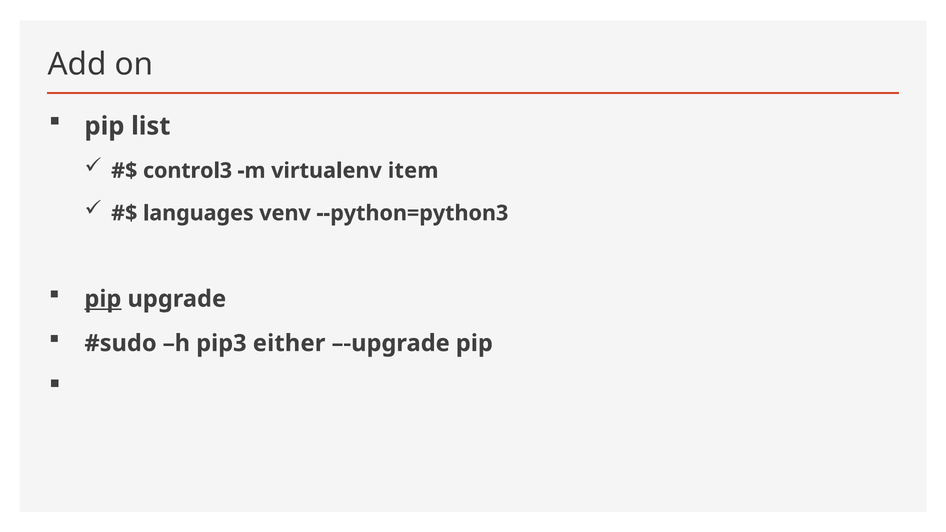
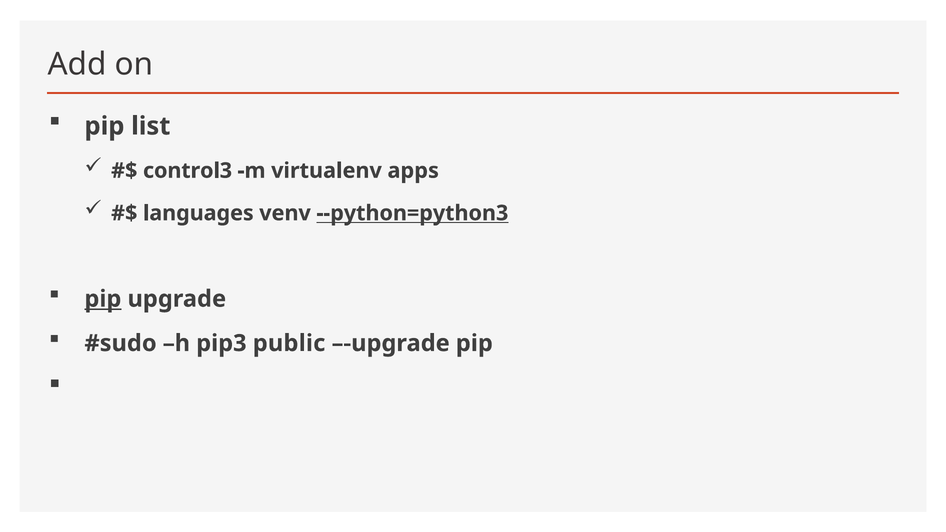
item: item -> apps
--python=python3 underline: none -> present
either: either -> public
